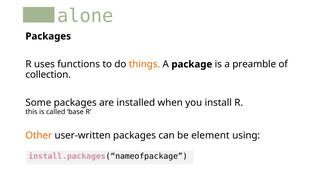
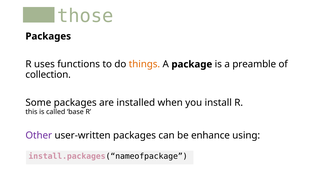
alone: alone -> those
Other colour: orange -> purple
element: element -> enhance
